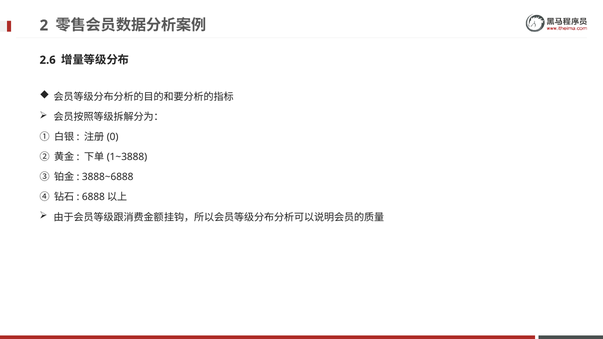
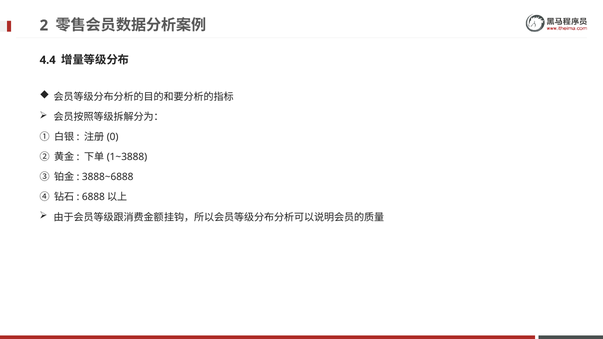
2.6: 2.6 -> 4.4
